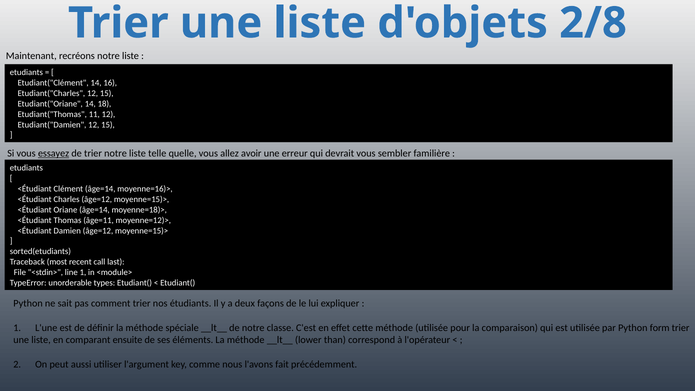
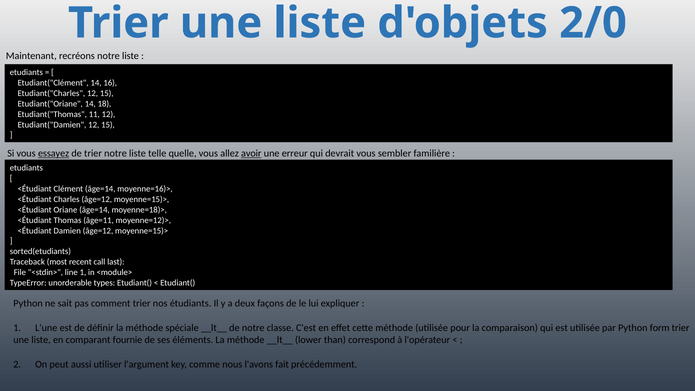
2/8: 2/8 -> 2/0
avoir underline: none -> present
ensuite: ensuite -> fournie
